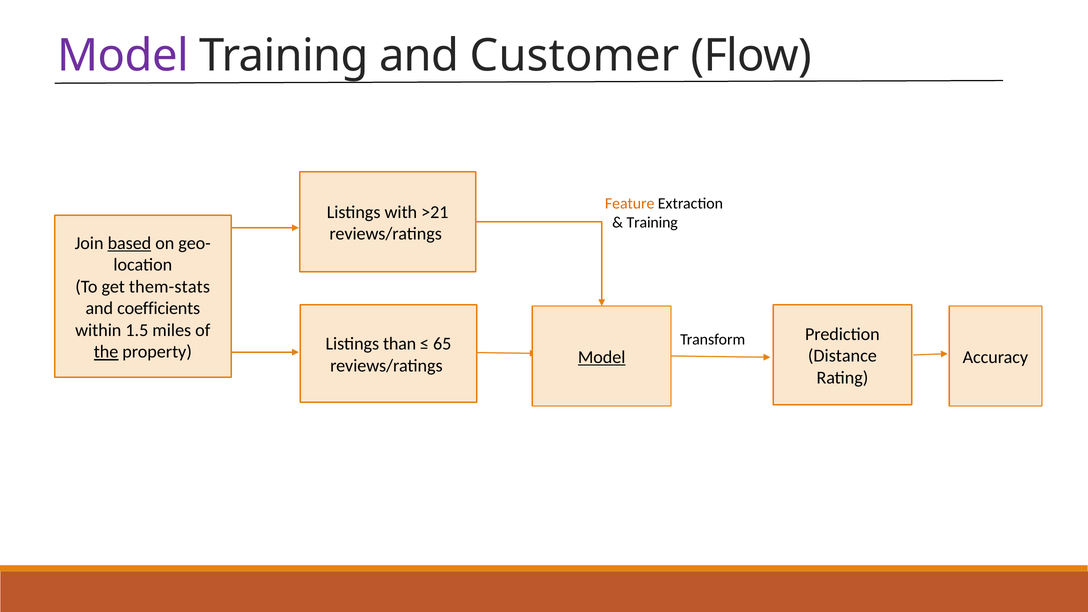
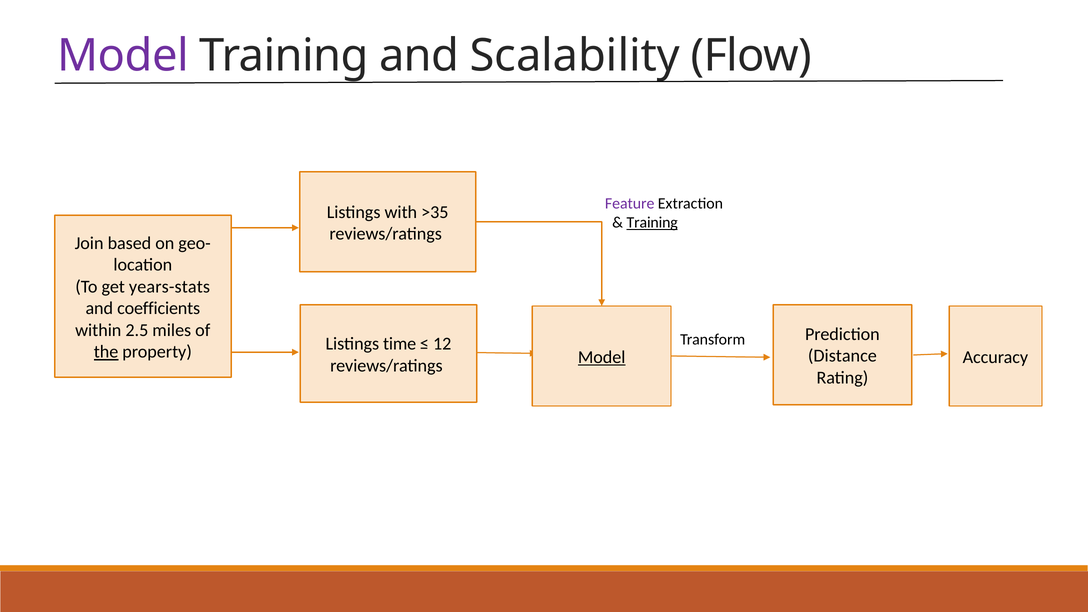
Customer: Customer -> Scalability
Feature colour: orange -> purple
>21: >21 -> >35
Training at (652, 222) underline: none -> present
based underline: present -> none
them-stats: them-stats -> years-stats
1.5: 1.5 -> 2.5
than: than -> time
65: 65 -> 12
